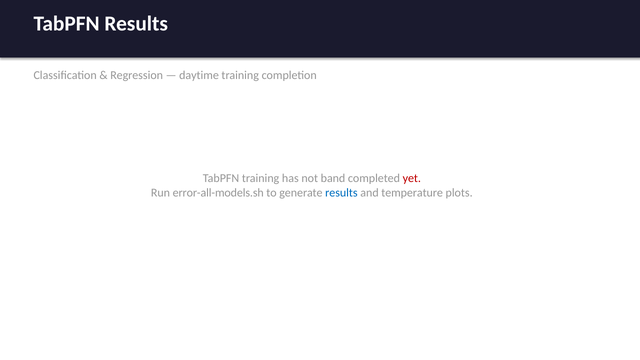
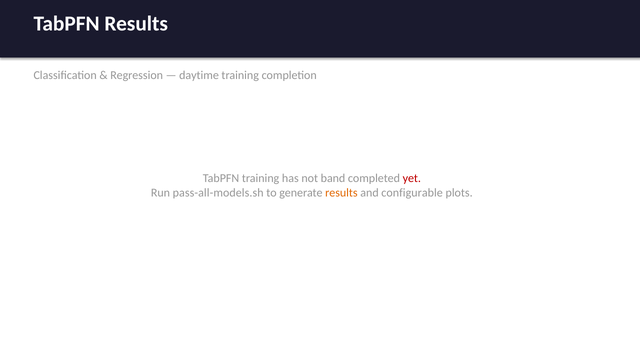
error-all-models.sh: error-all-models.sh -> pass-all-models.sh
results at (341, 193) colour: blue -> orange
temperature: temperature -> configurable
